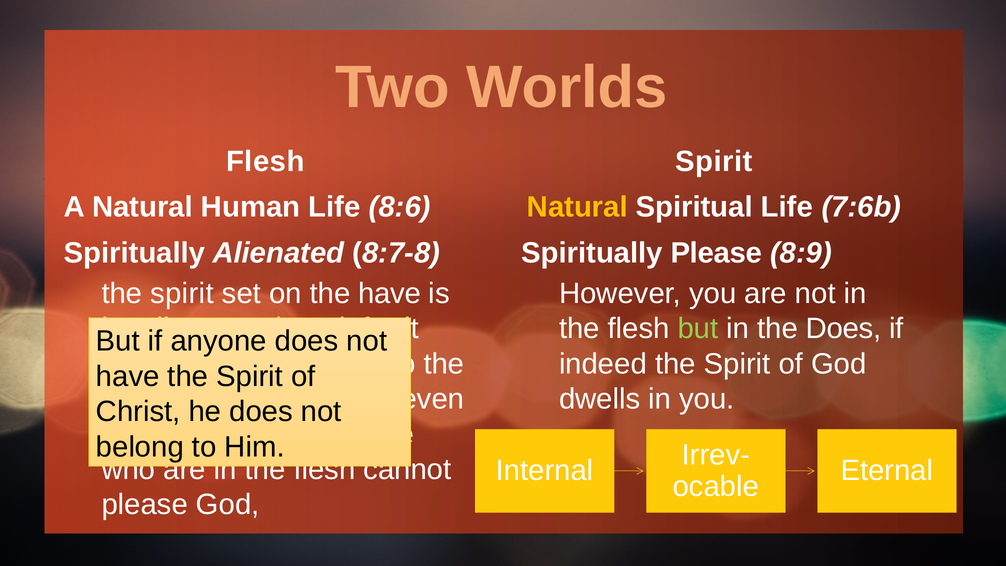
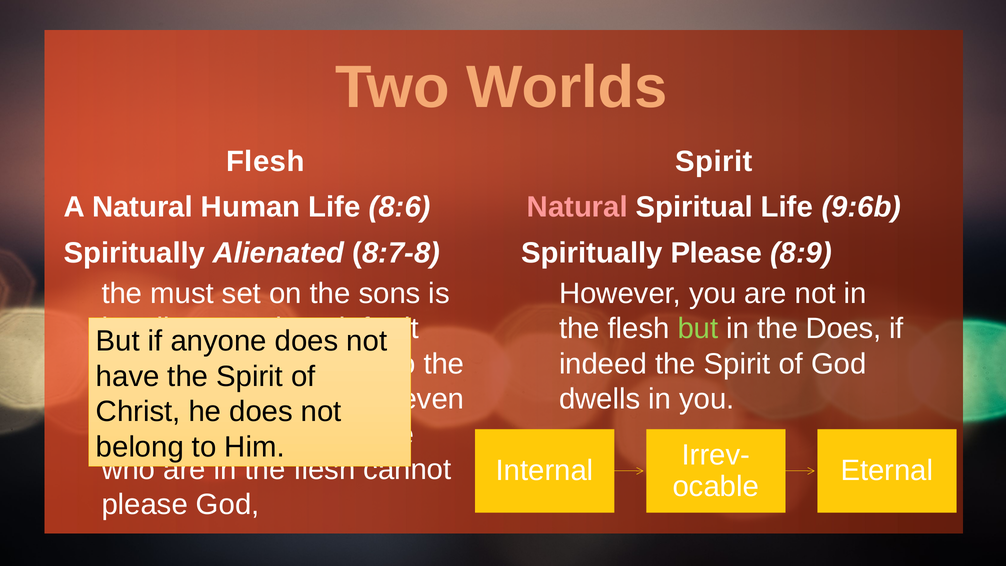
Natural at (577, 207) colour: yellow -> pink
7:6b: 7:6b -> 9:6b
spirit at (182, 293): spirit -> must
the have: have -> sons
